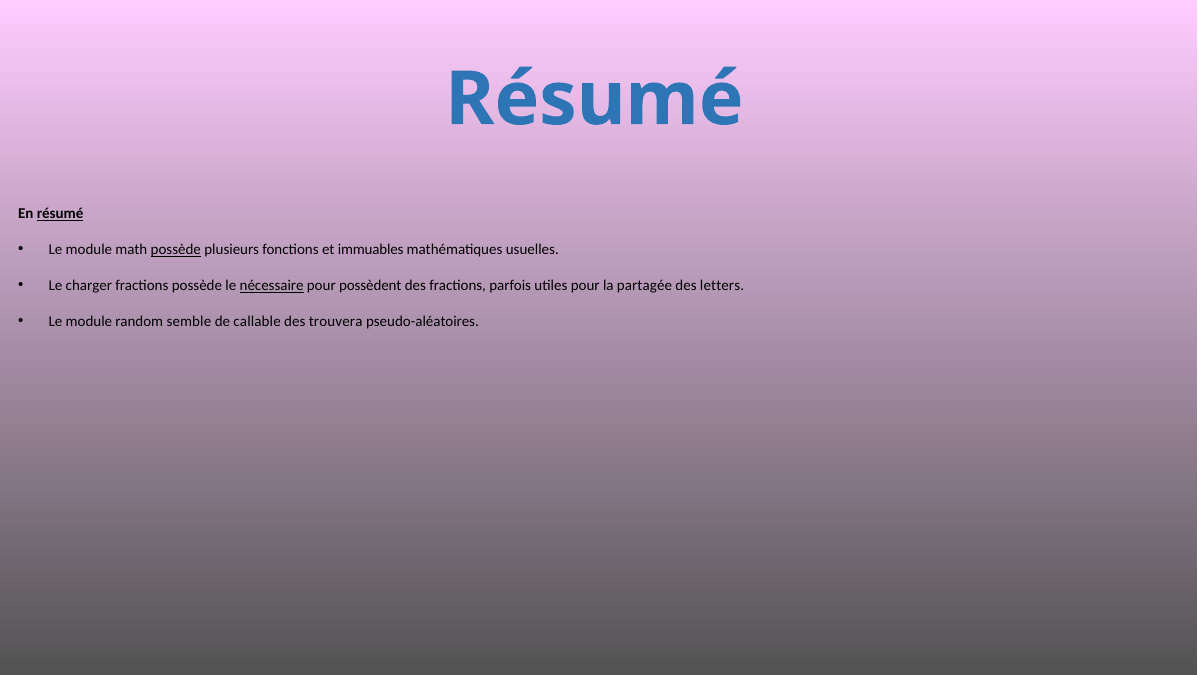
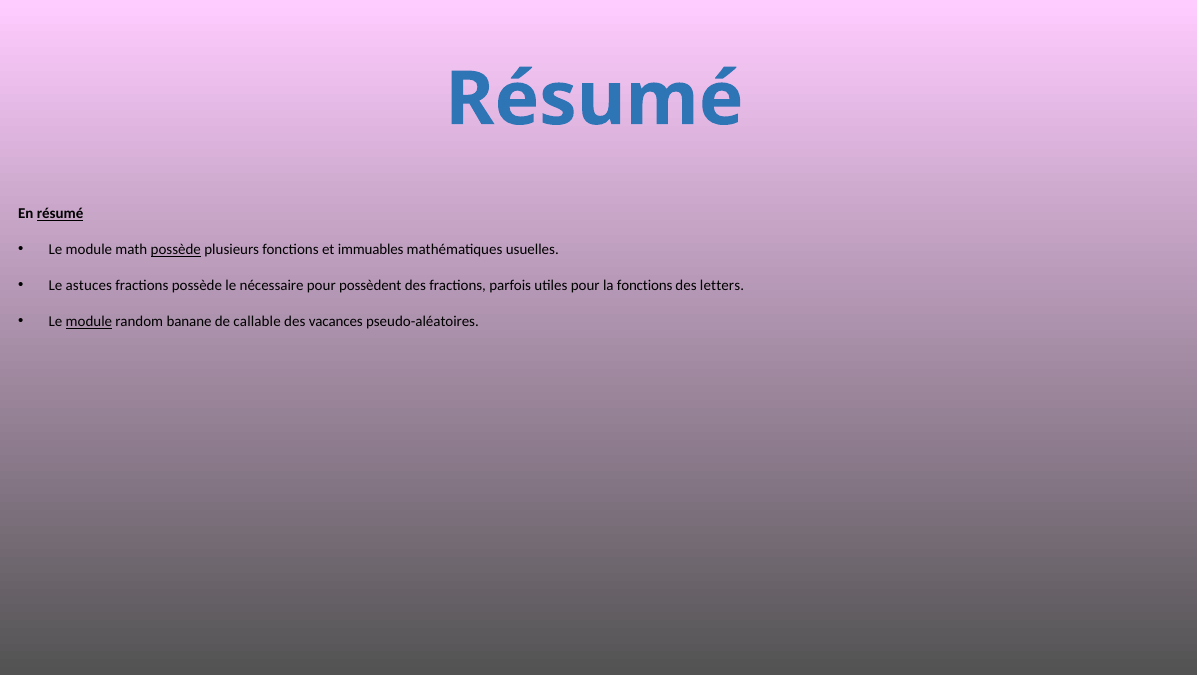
charger: charger -> astuces
nécessaire underline: present -> none
la partagée: partagée -> fonctions
module at (89, 322) underline: none -> present
semble: semble -> banane
trouvera: trouvera -> vacances
